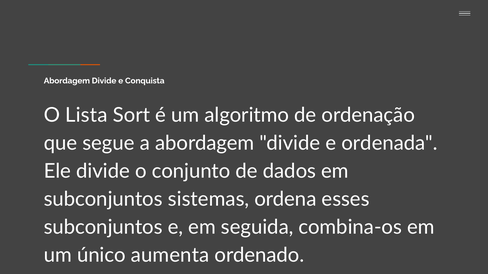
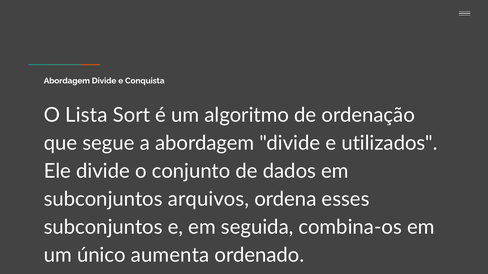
ordenada: ordenada -> utilizados
sistemas: sistemas -> arquivos
